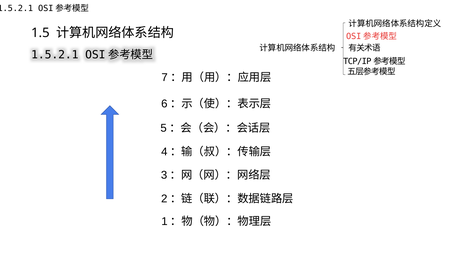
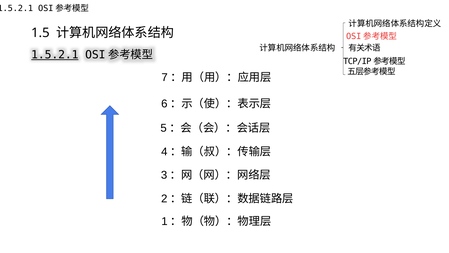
1.5.2.1 at (55, 55) underline: none -> present
